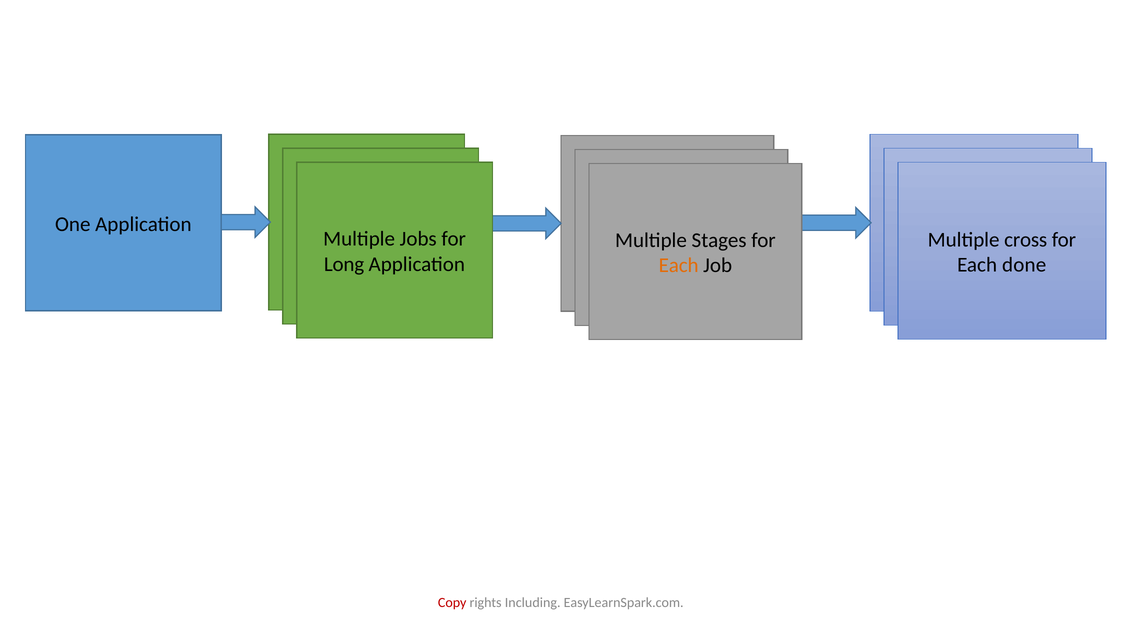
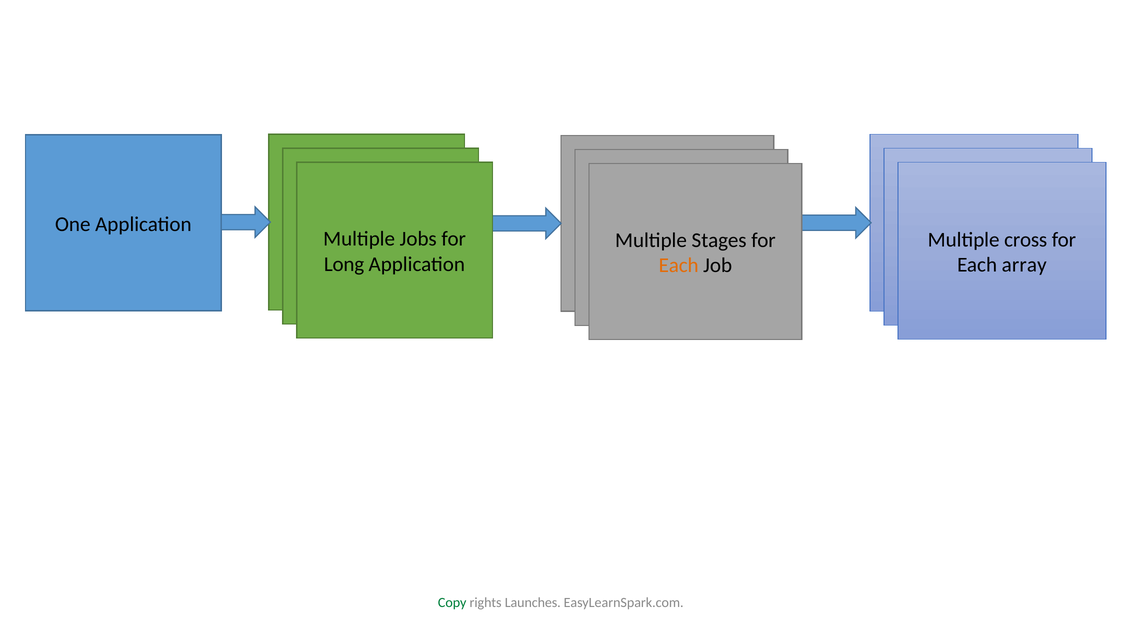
done: done -> array
Copy colour: red -> green
Including: Including -> Launches
